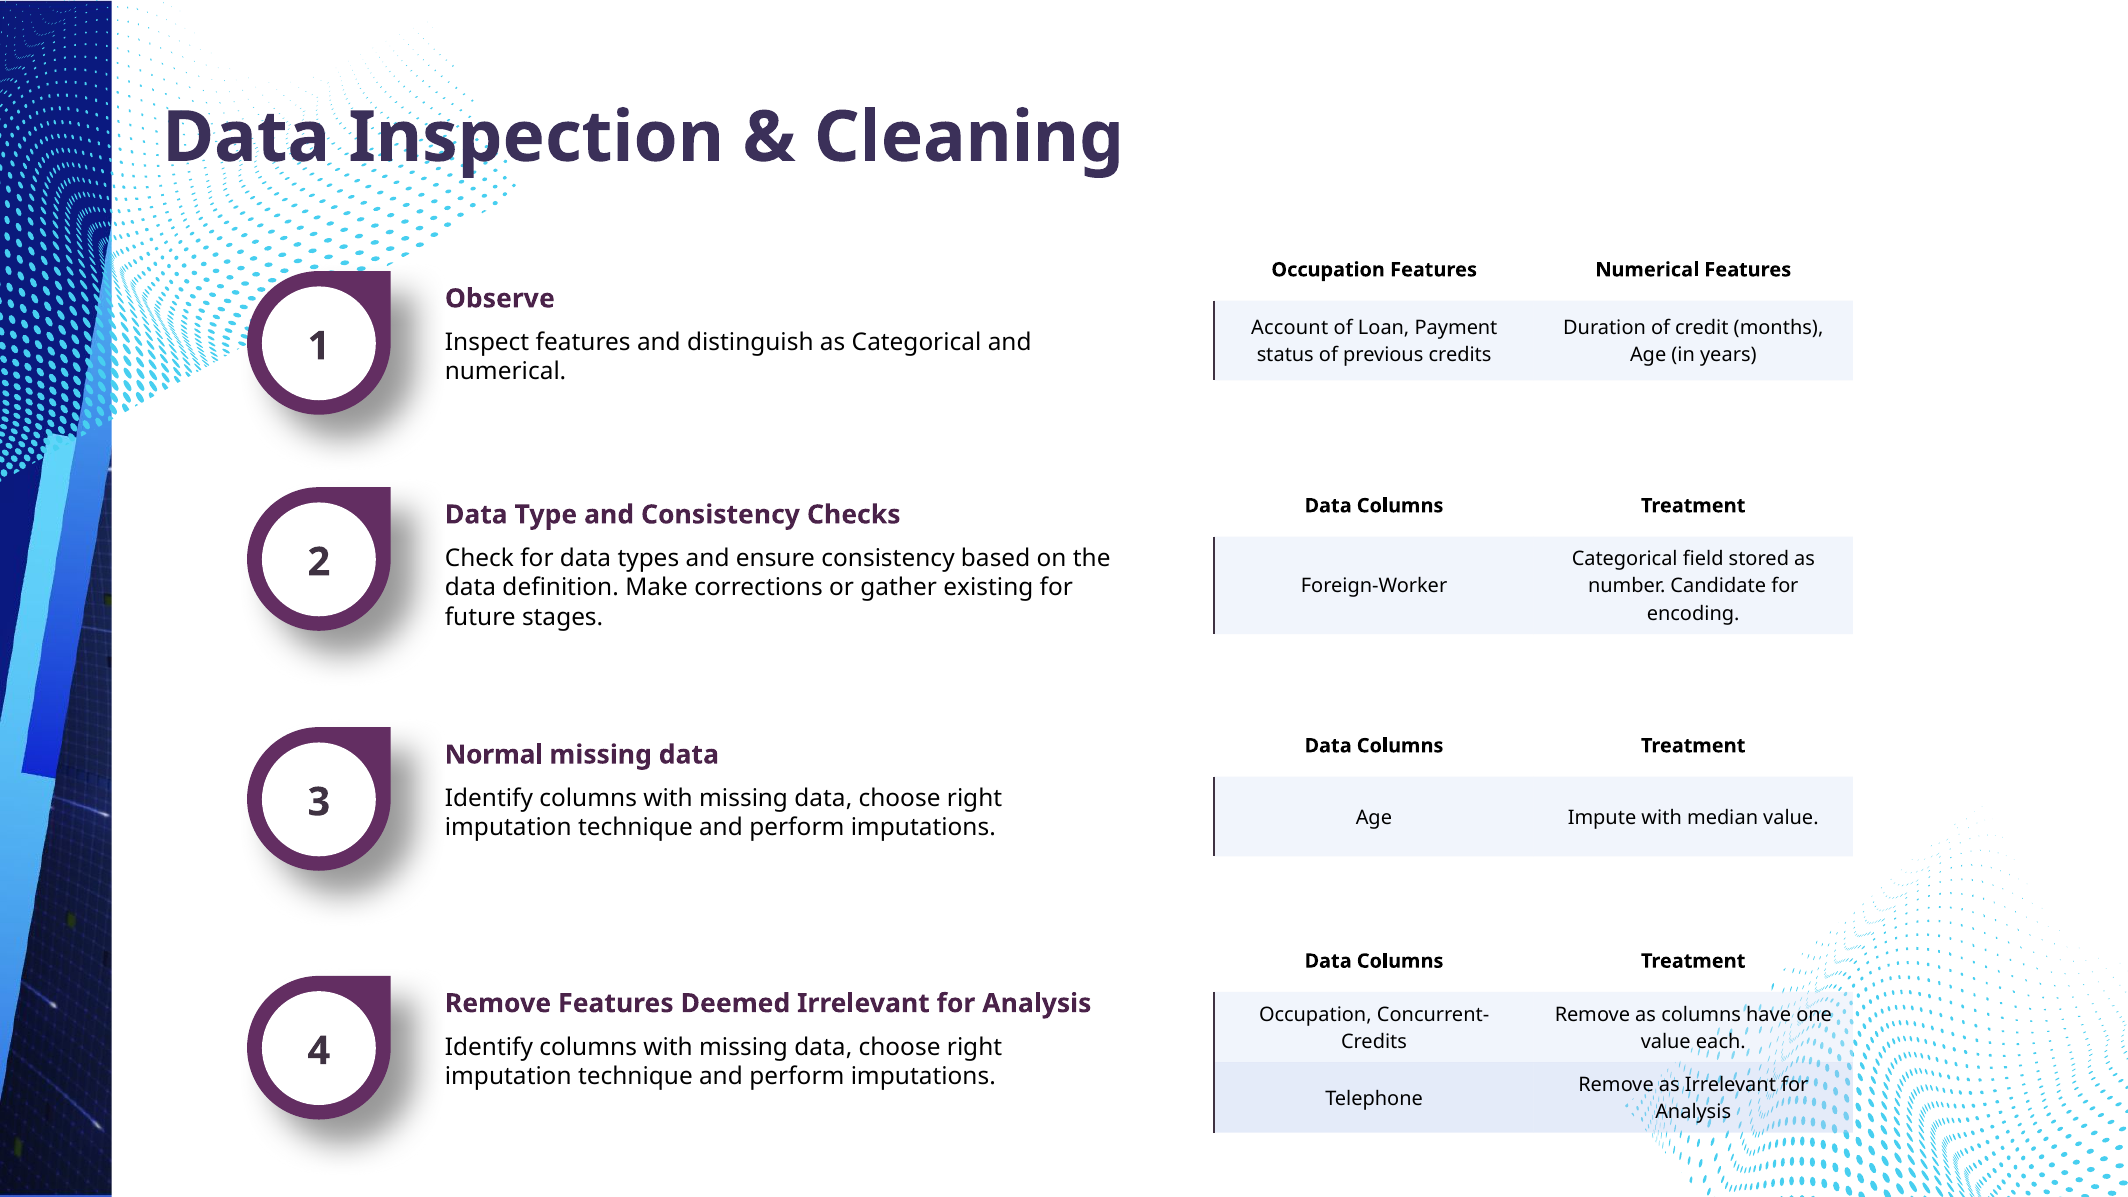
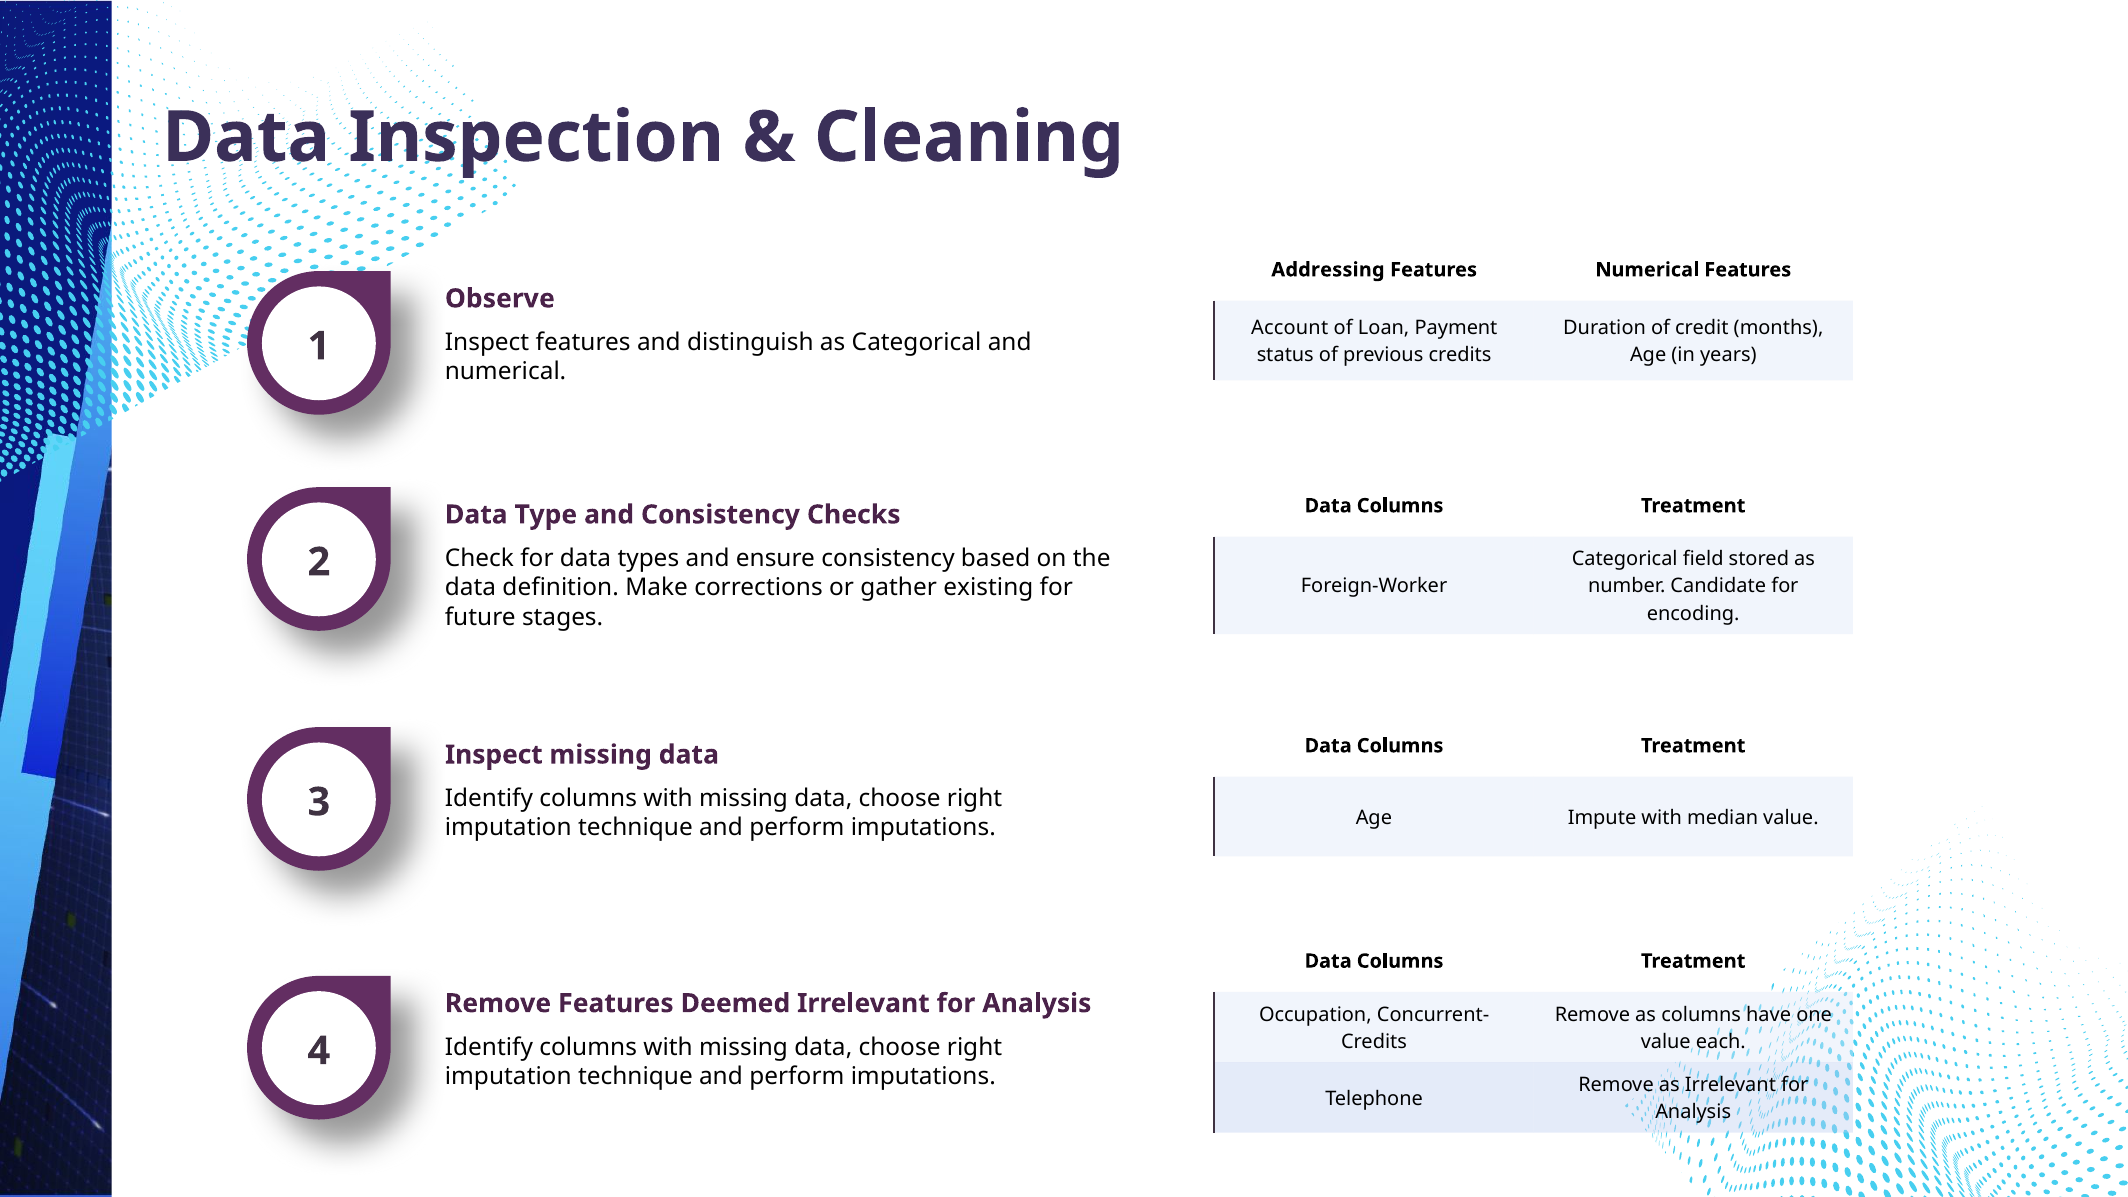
Occupation at (1328, 270): Occupation -> Addressing
Normal at (494, 755): Normal -> Inspect
